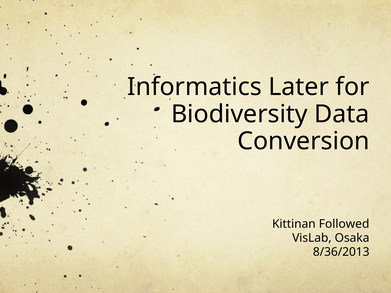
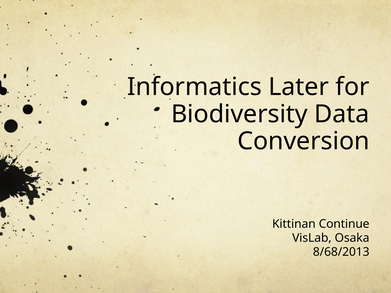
Followed: Followed -> Continue
8/36/2013: 8/36/2013 -> 8/68/2013
